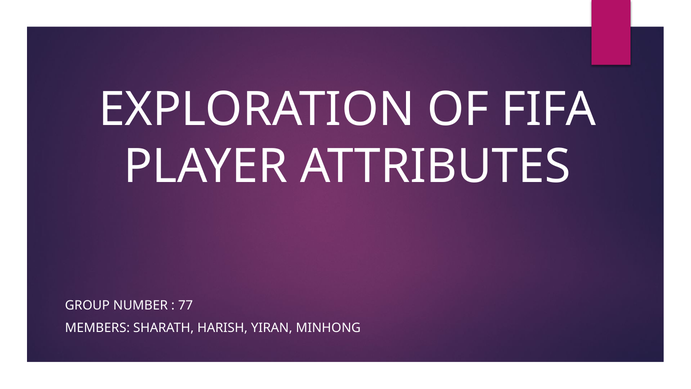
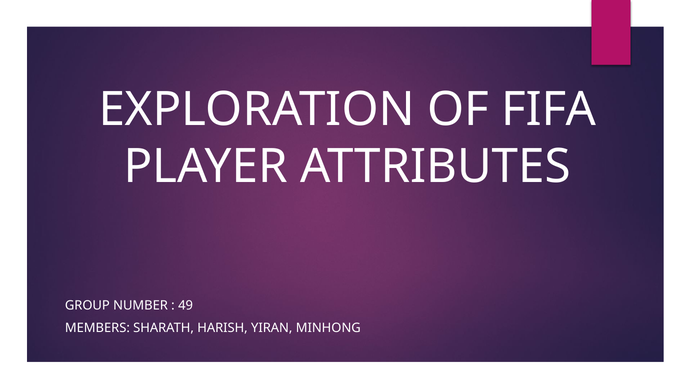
77: 77 -> 49
